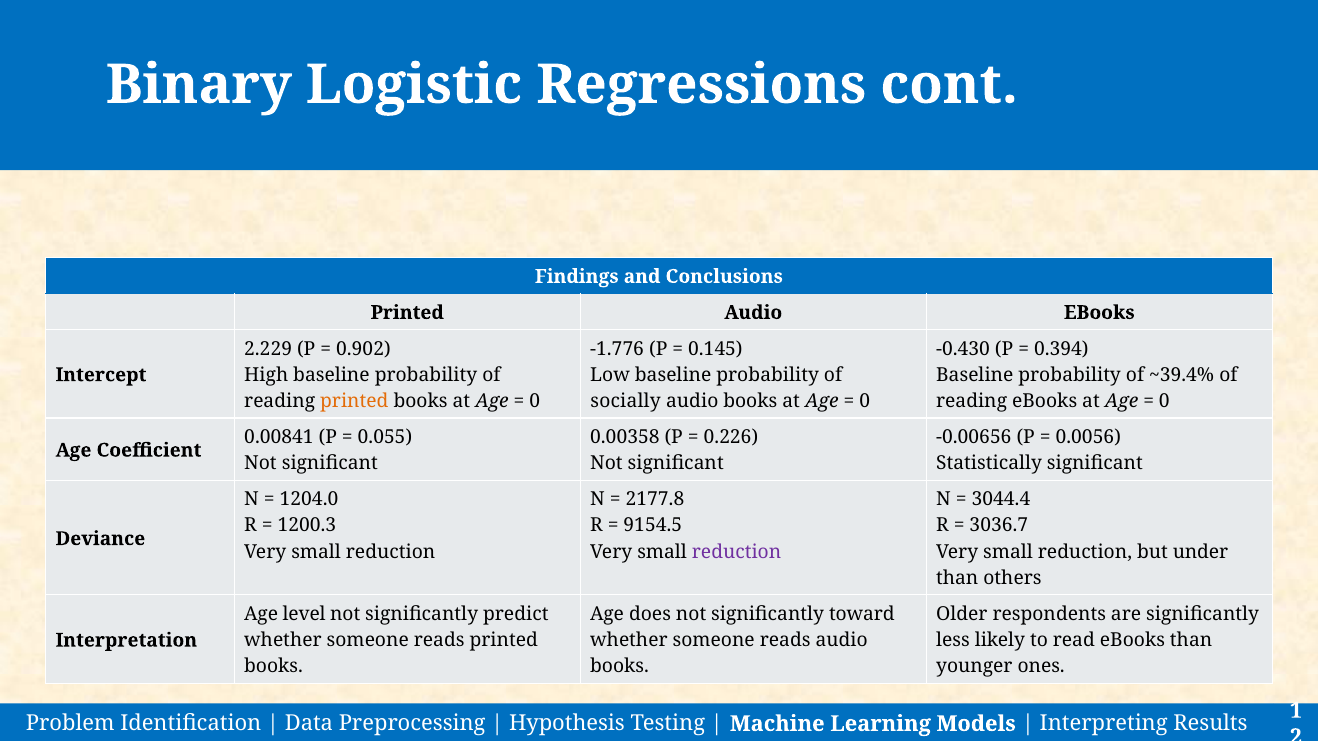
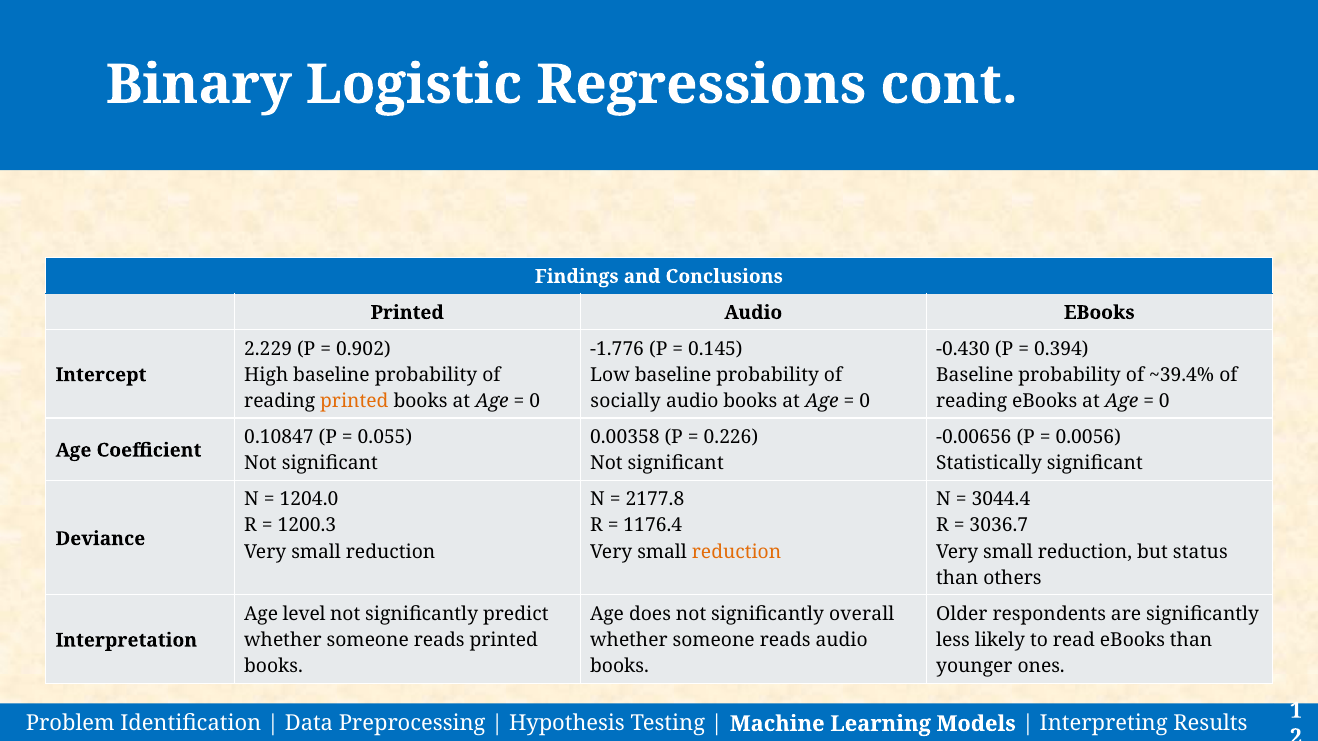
0.00841: 0.00841 -> 0.10847
9154.5: 9154.5 -> 1176.4
reduction at (737, 552) colour: purple -> orange
under: under -> status
toward: toward -> overall
